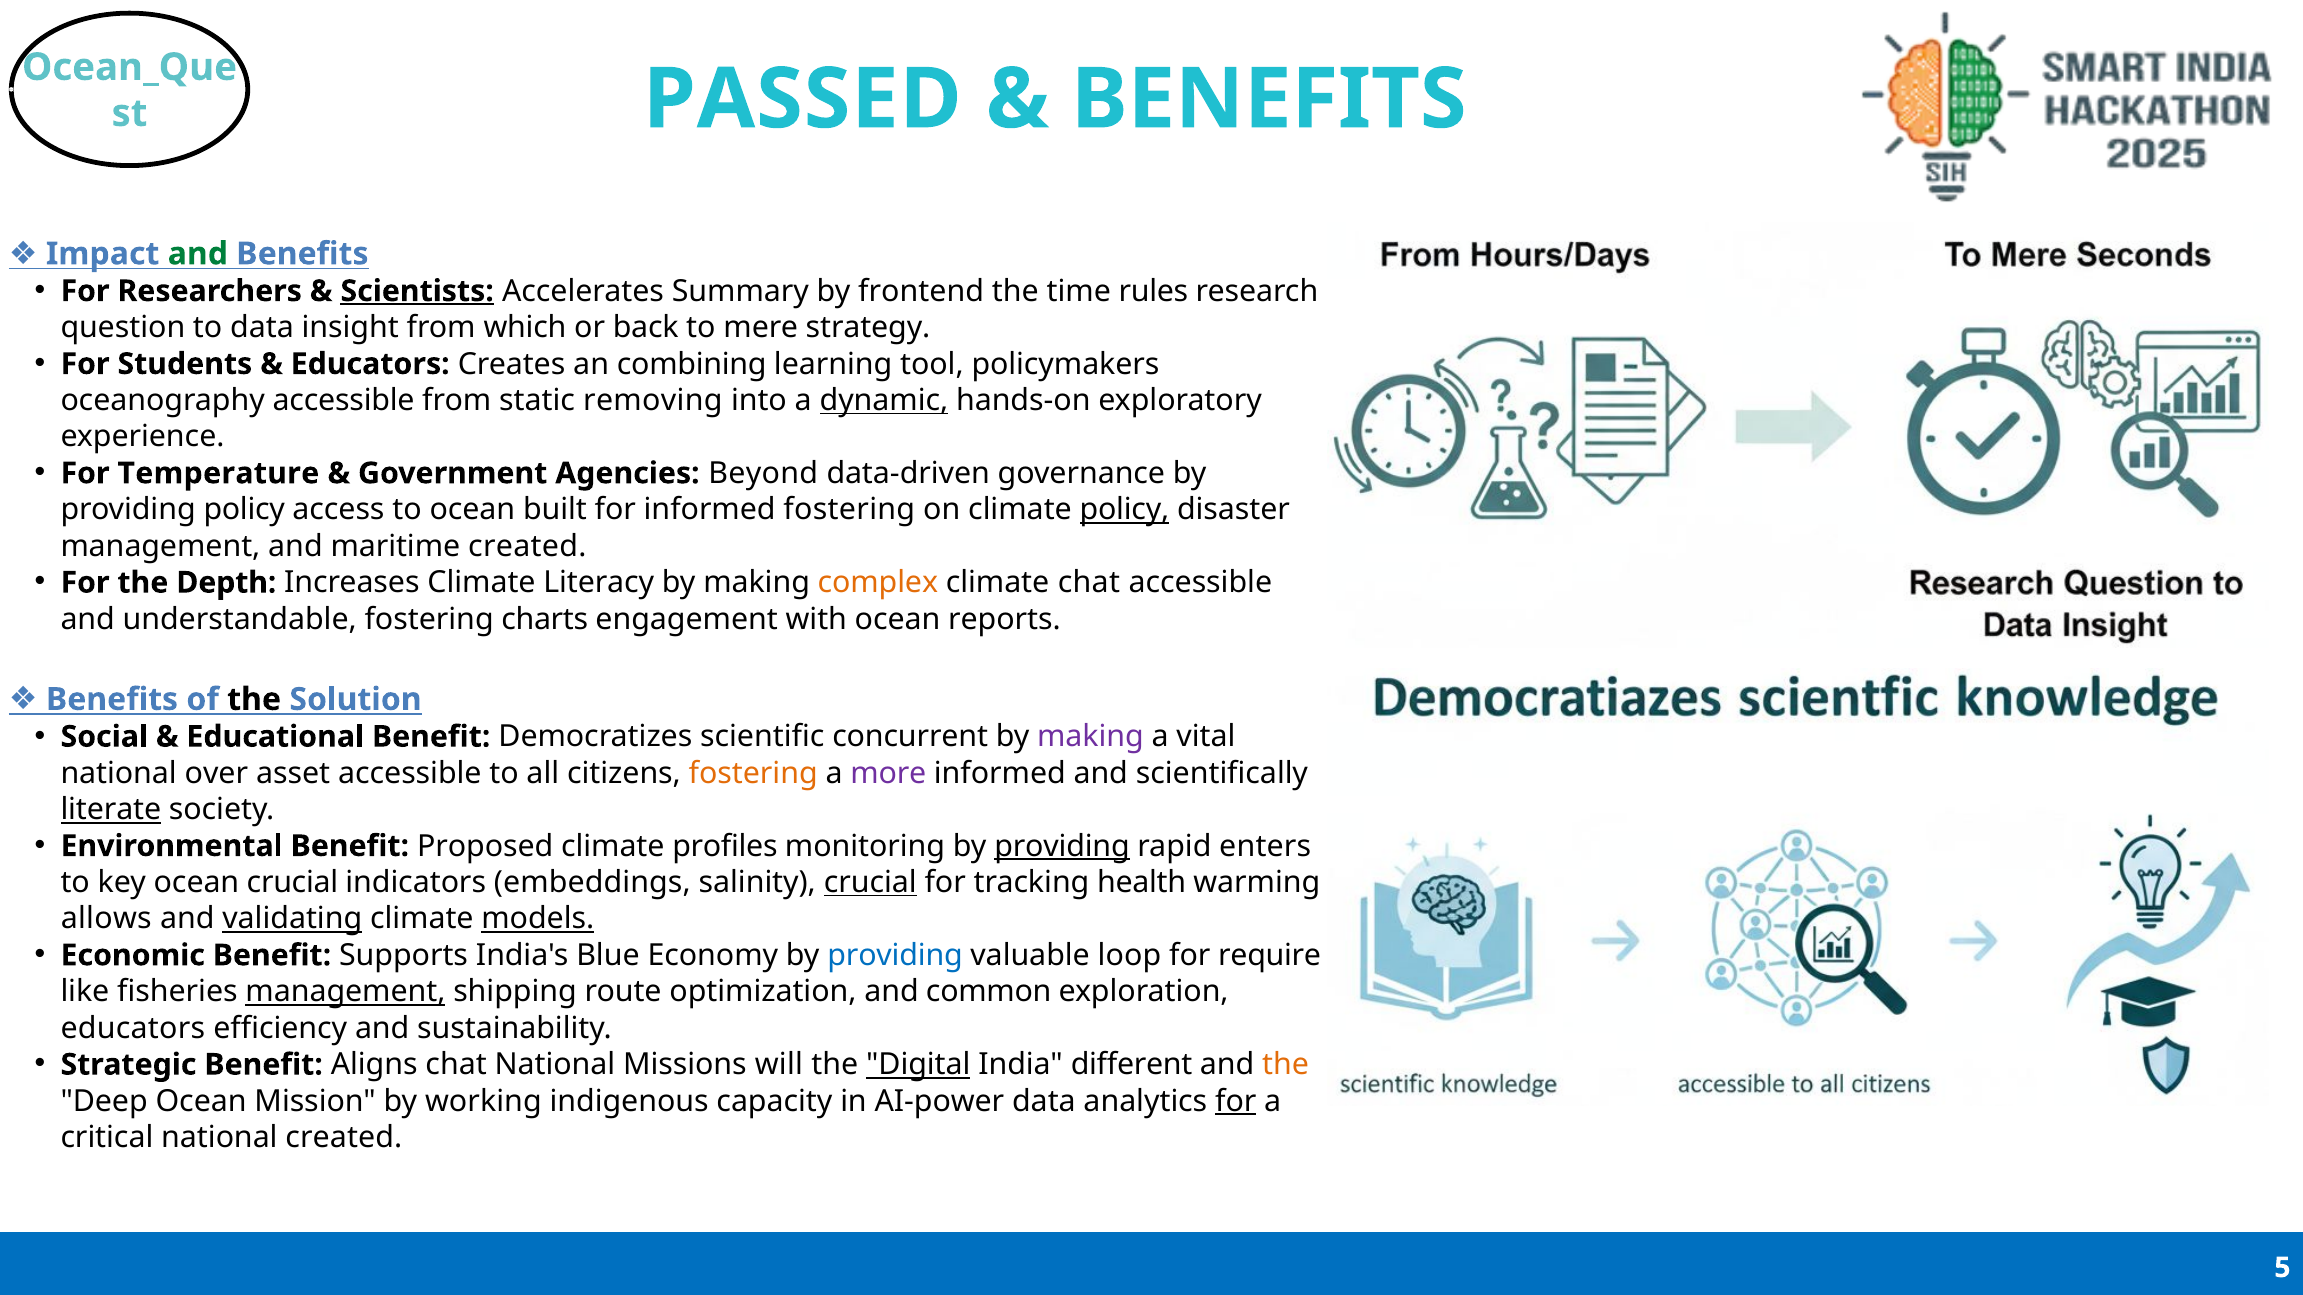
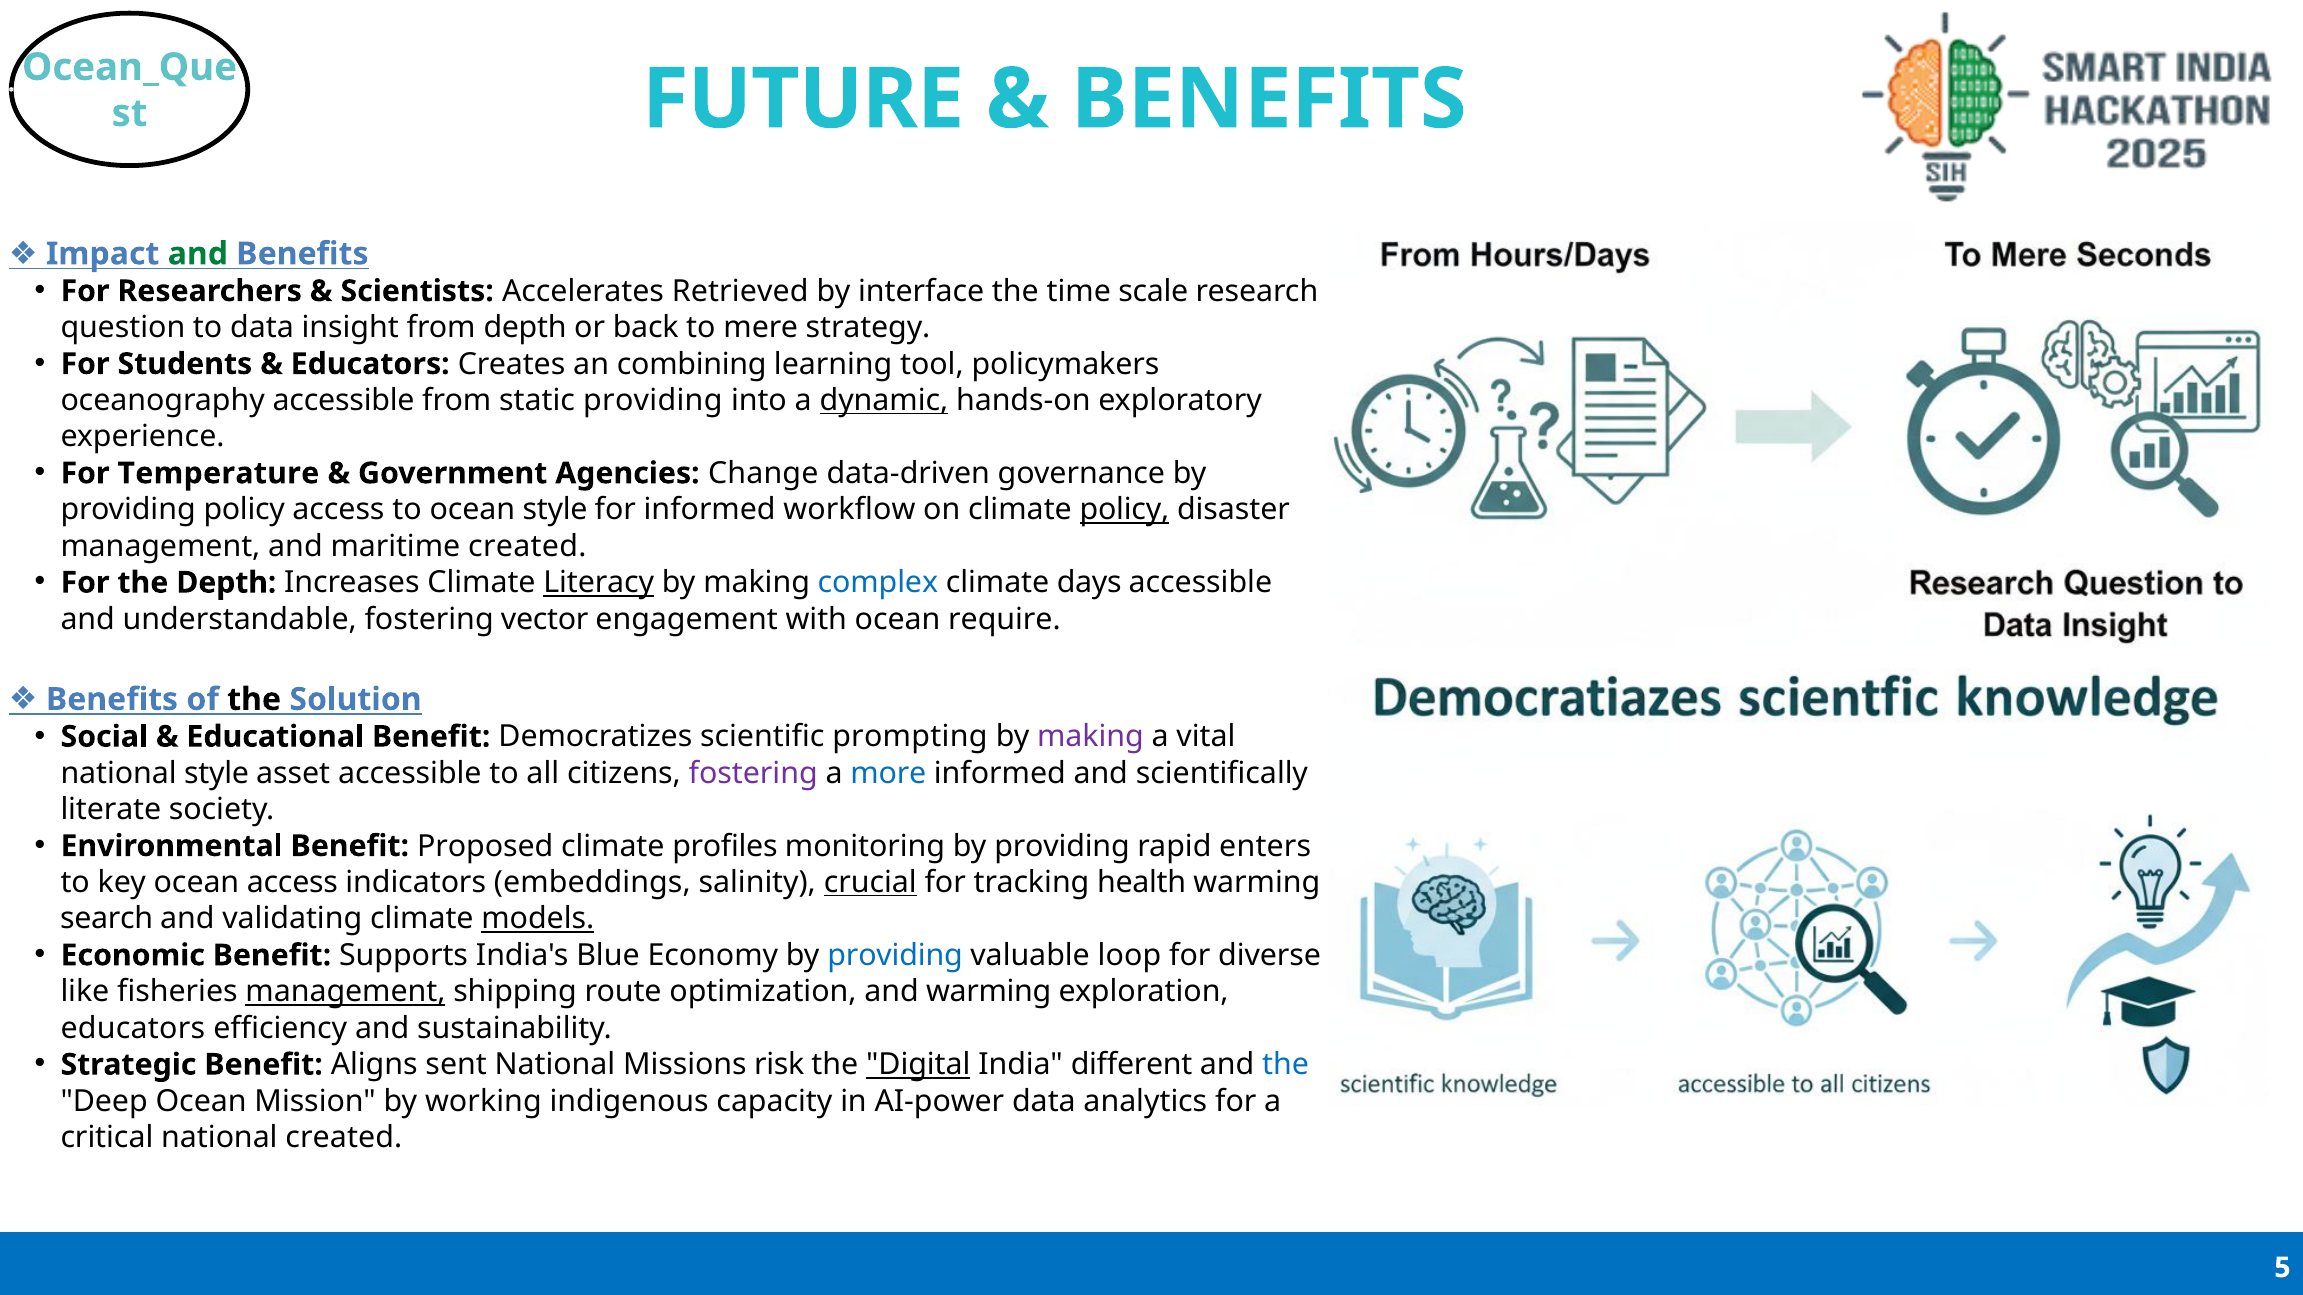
PASSED: PASSED -> FUTURE
Scientists underline: present -> none
Summary: Summary -> Retrieved
frontend: frontend -> interface
rules: rules -> scale
from which: which -> depth
static removing: removing -> providing
Beyond: Beyond -> Change
ocean built: built -> style
informed fostering: fostering -> workflow
Literacy underline: none -> present
complex colour: orange -> blue
climate chat: chat -> days
charts: charts -> vector
reports: reports -> require
concurrent: concurrent -> prompting
national over: over -> style
fostering at (753, 773) colour: orange -> purple
more colour: purple -> blue
literate underline: present -> none
providing at (1062, 846) underline: present -> none
ocean crucial: crucial -> access
allows: allows -> search
validating underline: present -> none
require: require -> diverse
and common: common -> warming
Aligns chat: chat -> sent
will: will -> risk
the at (1286, 1065) colour: orange -> blue
for at (1236, 1101) underline: present -> none
